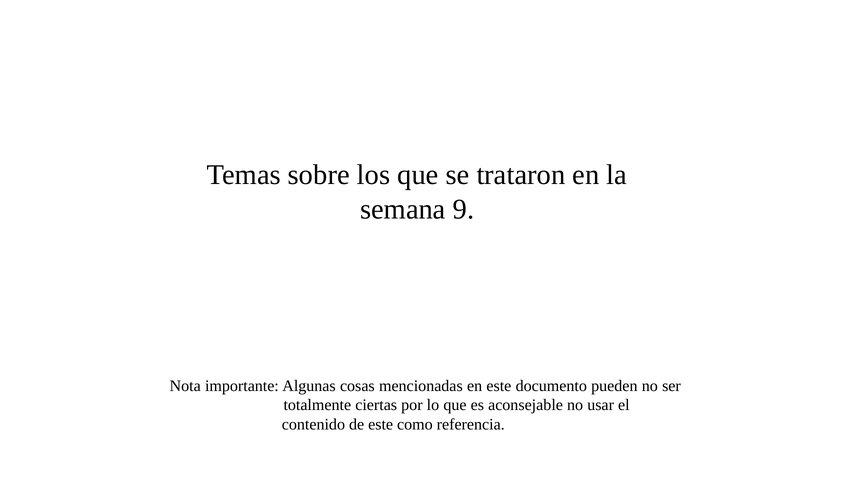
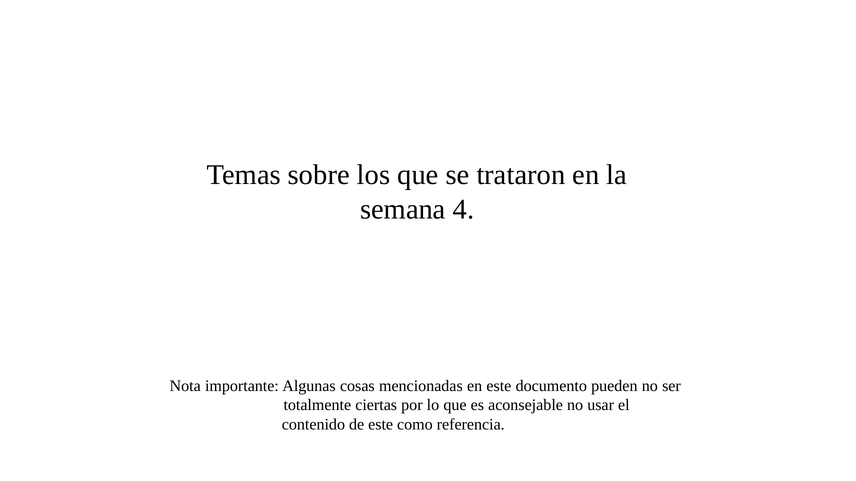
9: 9 -> 4
